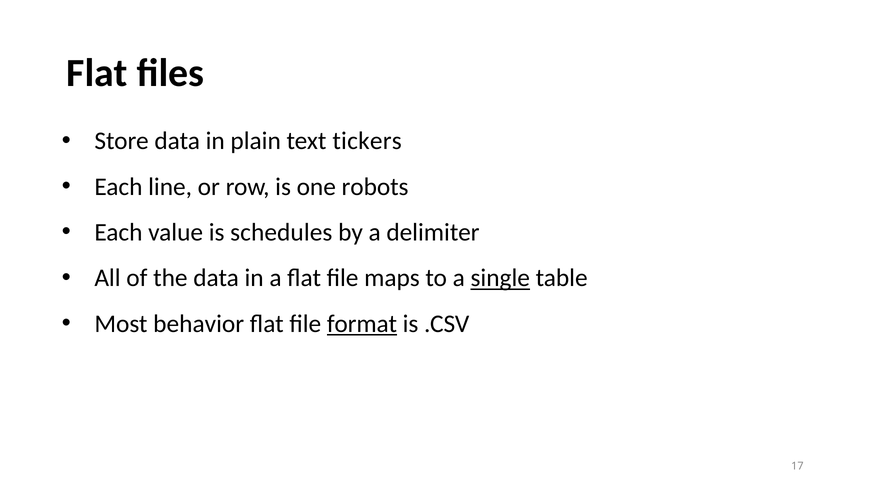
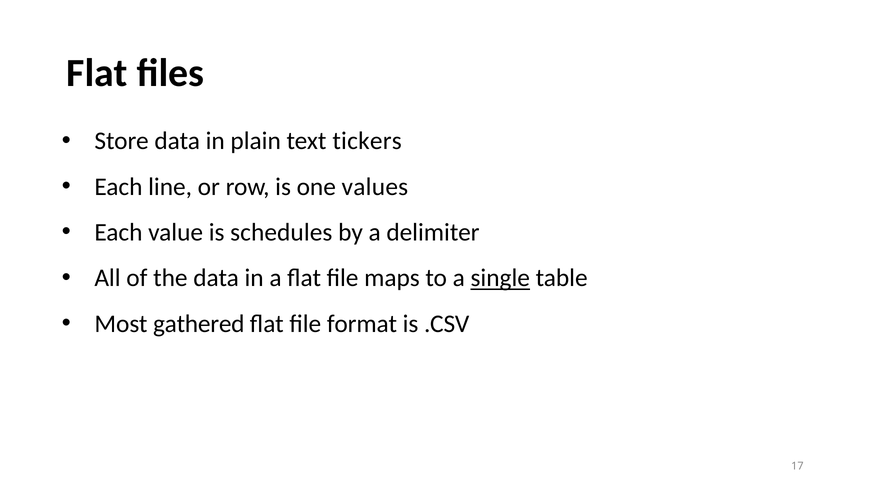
robots: robots -> values
behavior: behavior -> gathered
format underline: present -> none
